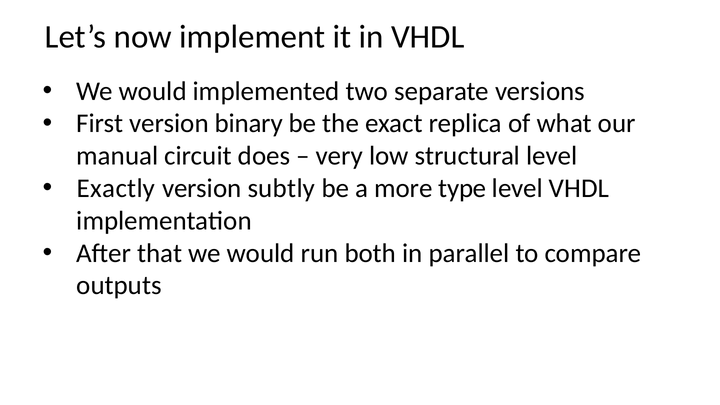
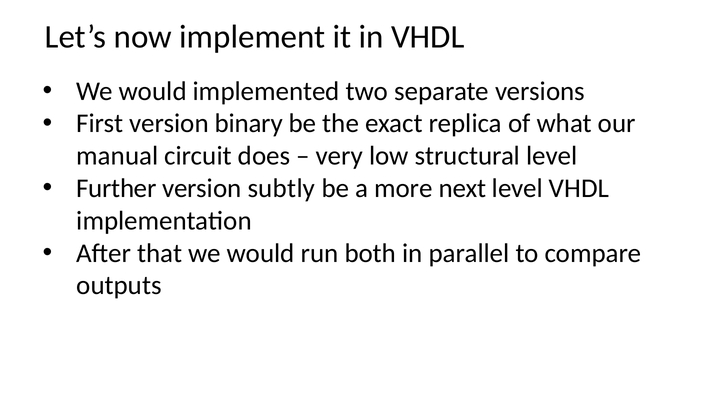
Exactly: Exactly -> Further
type: type -> next
